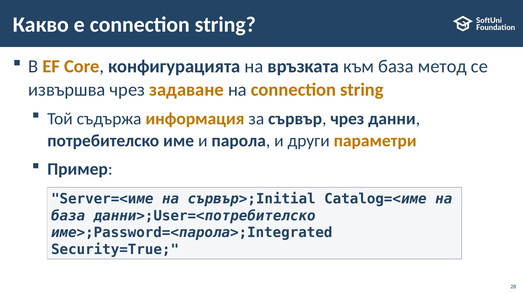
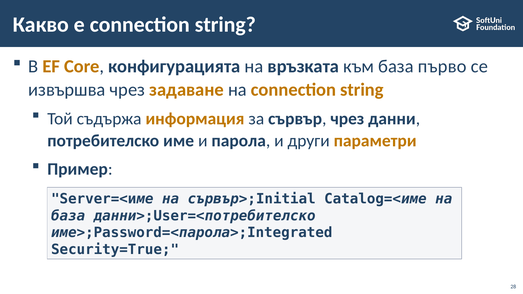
метод: метод -> първо
